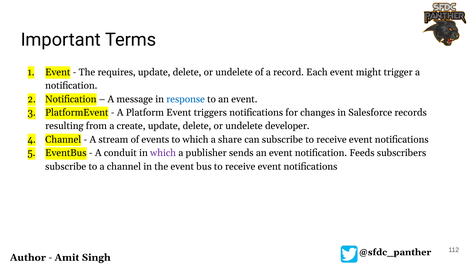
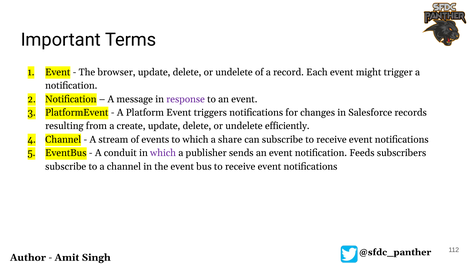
requires: requires -> browser
response colour: blue -> purple
developer: developer -> efficiently
